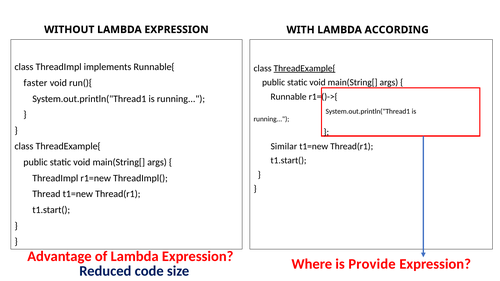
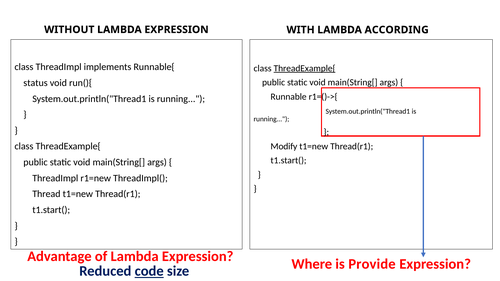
faster: faster -> status
Similar: Similar -> Modify
code underline: none -> present
